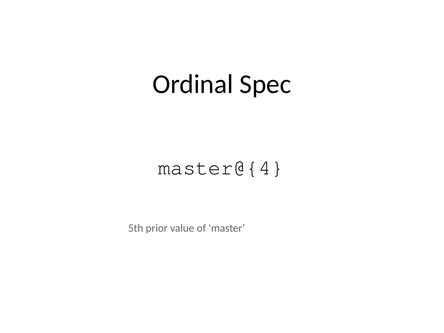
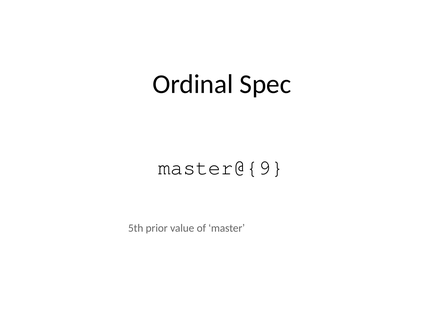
master@{4: master@{4 -> master@{9
